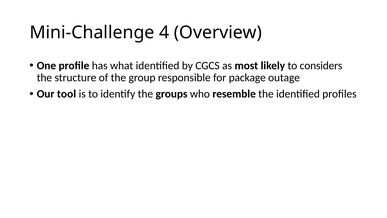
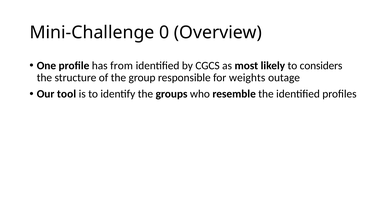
4: 4 -> 0
what: what -> from
package: package -> weights
